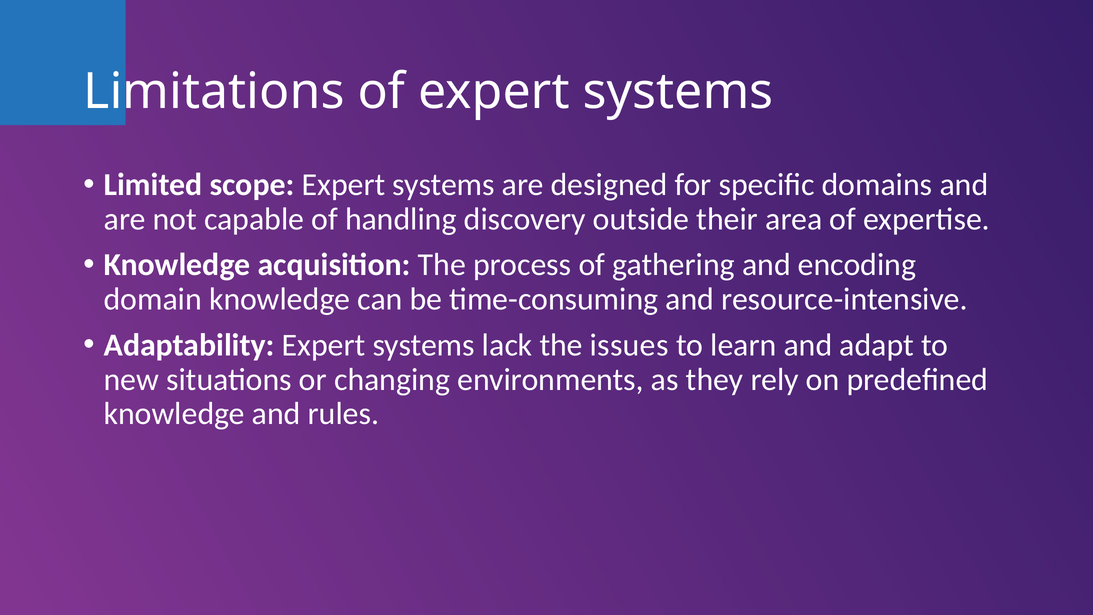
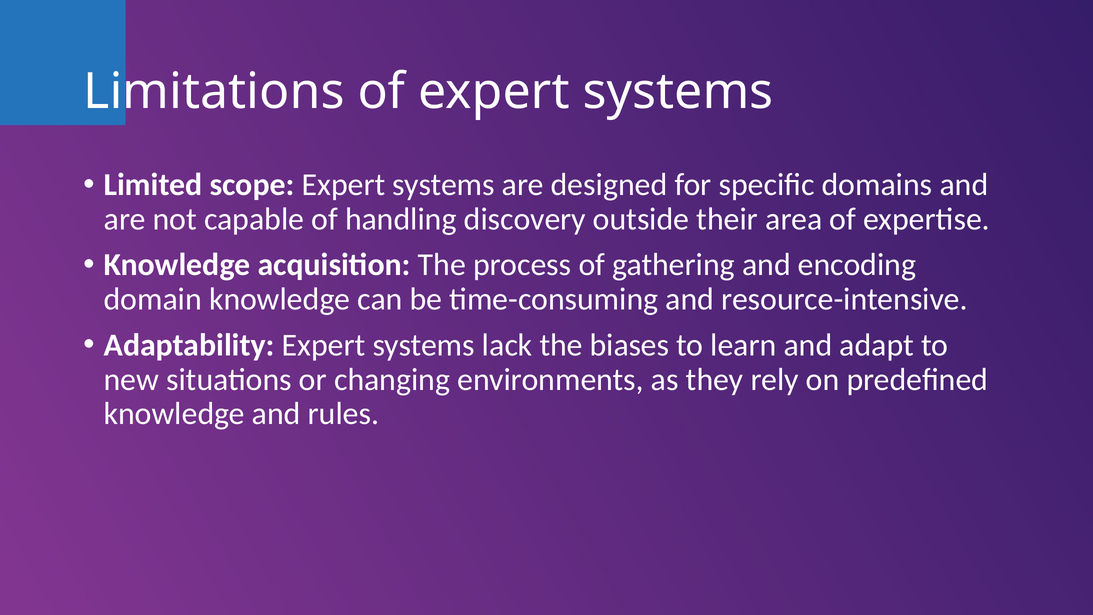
issues: issues -> biases
